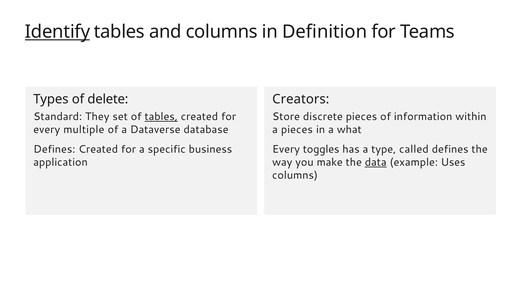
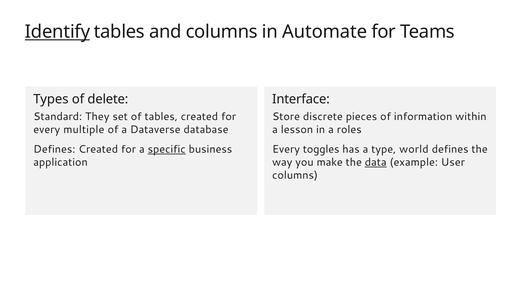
Definition: Definition -> Automate
Creators: Creators -> Interface
tables at (161, 117) underline: present -> none
a pieces: pieces -> lesson
what: what -> roles
specific underline: none -> present
called: called -> world
Uses: Uses -> User
